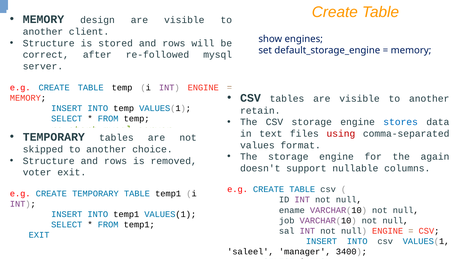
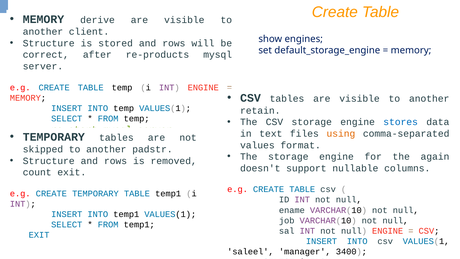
design: design -> derive
re-followed: re-followed -> re-products
using colour: red -> orange
choice: choice -> padstr
voter: voter -> count
